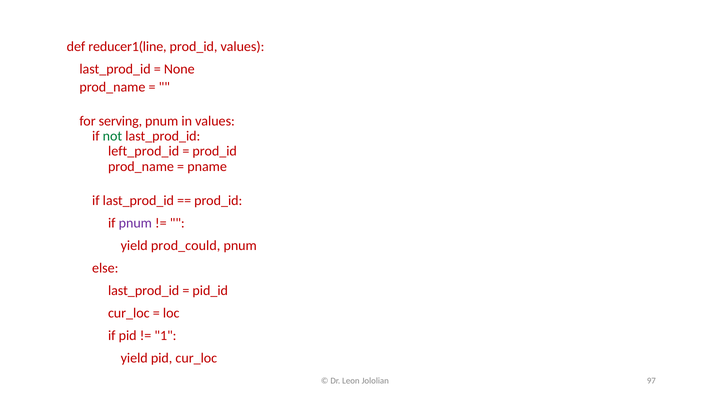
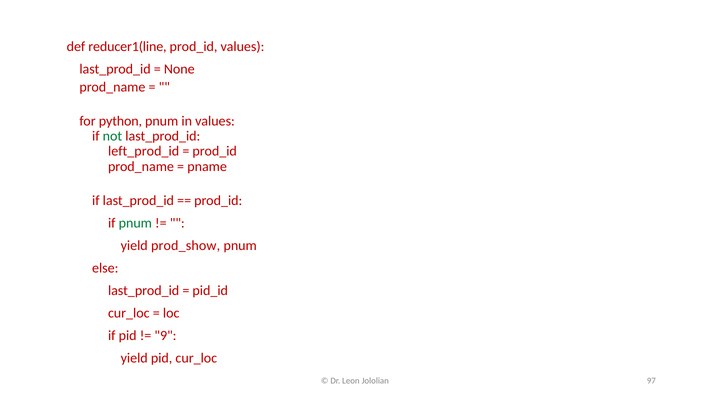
serving: serving -> python
pnum at (135, 223) colour: purple -> green
prod_could: prod_could -> prod_show
1: 1 -> 9
